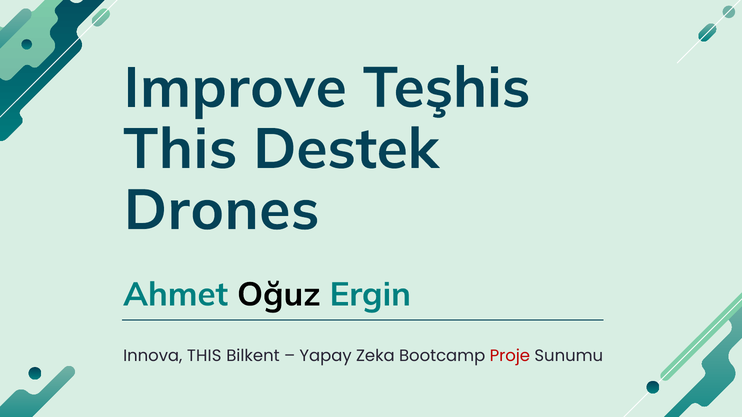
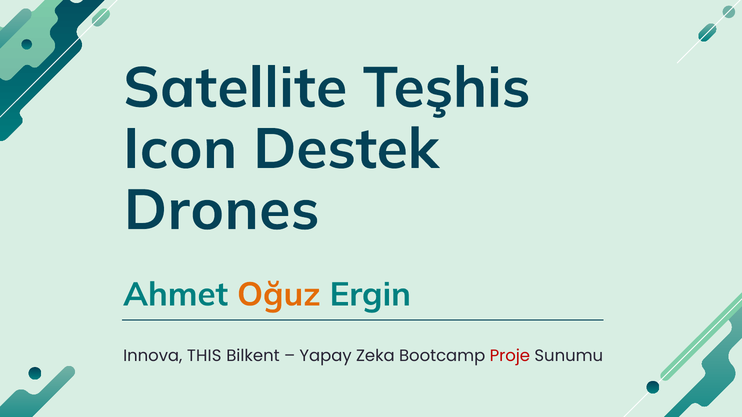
Improve: Improve -> Satellite
This at (180, 149): This -> Icon
Oğuz colour: black -> orange
